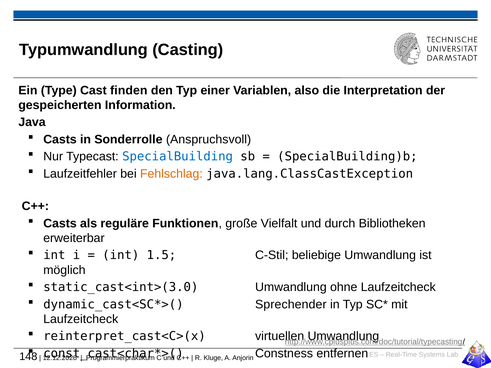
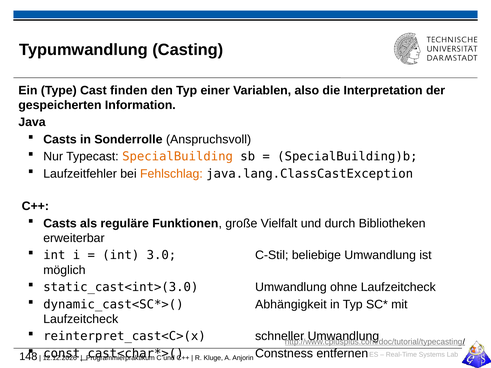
SpecialBuilding colour: blue -> orange
1.5: 1.5 -> 3.0
Sprechender: Sprechender -> Abhängigkeit
virtuellen: virtuellen -> schneller
